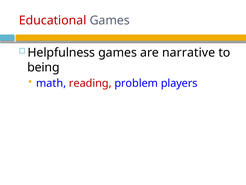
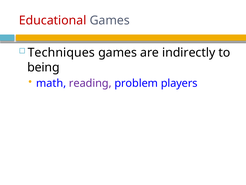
Helpfulness: Helpfulness -> Techniques
narrative: narrative -> indirectly
reading colour: red -> purple
